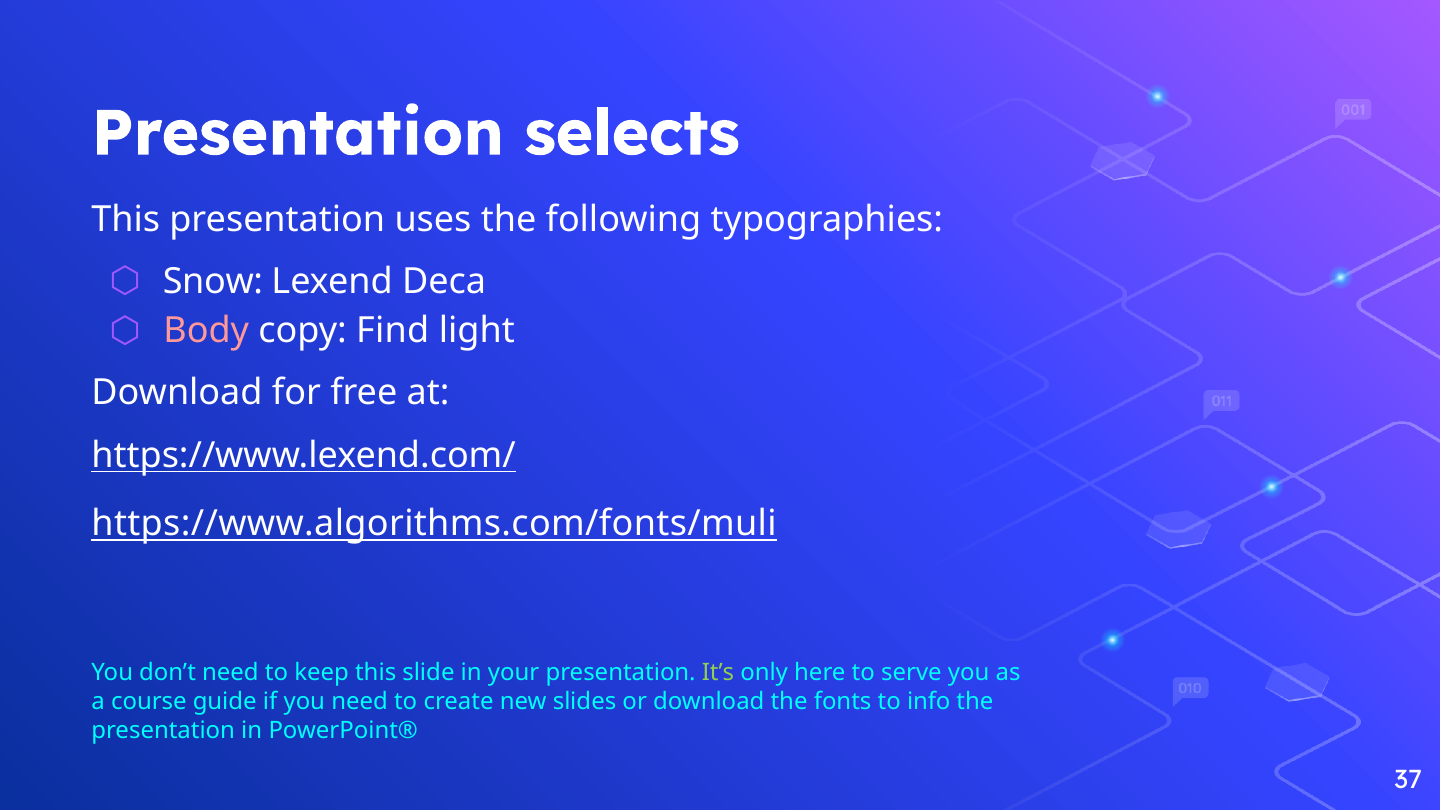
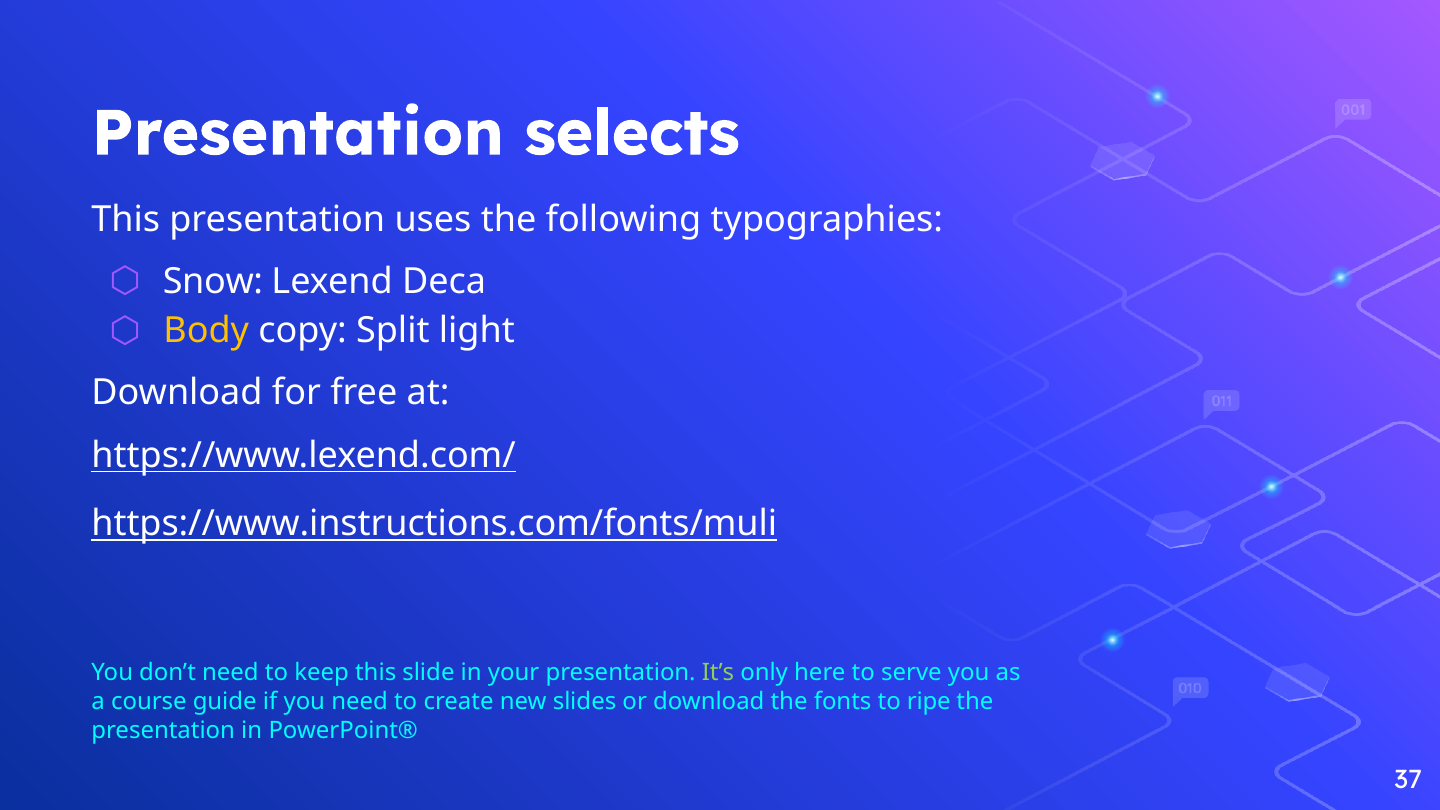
Body colour: pink -> yellow
Find: Find -> Split
https://www.algorithms.com/fonts/muli: https://www.algorithms.com/fonts/muli -> https://www.instructions.com/fonts/muli
info: info -> ripe
